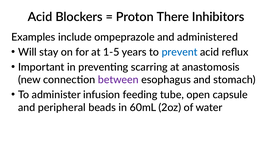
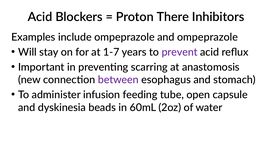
and administered: administered -> ompeprazole
1-5: 1-5 -> 1-7
prevent colour: blue -> purple
peripheral: peripheral -> dyskinesia
